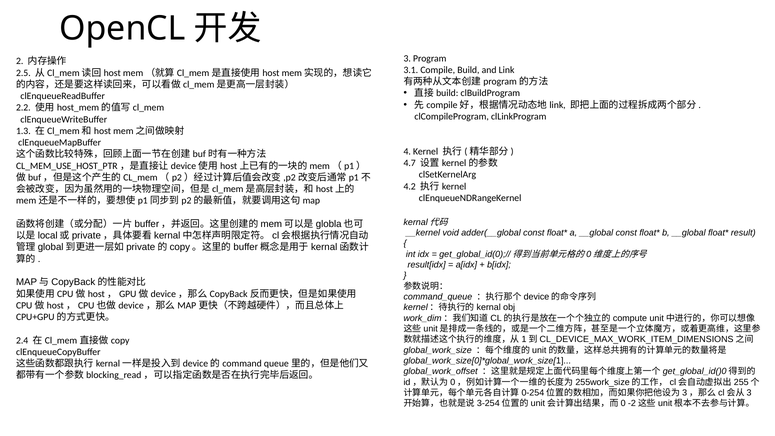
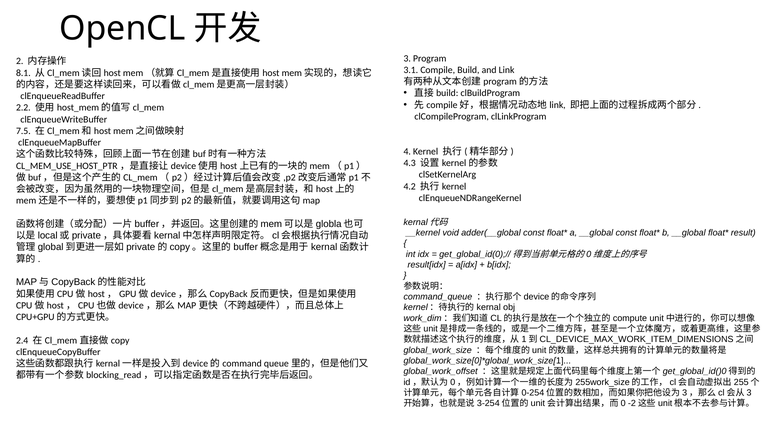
2.5: 2.5 -> 8.1
1.3: 1.3 -> 7.5
4.7: 4.7 -> 4.3
